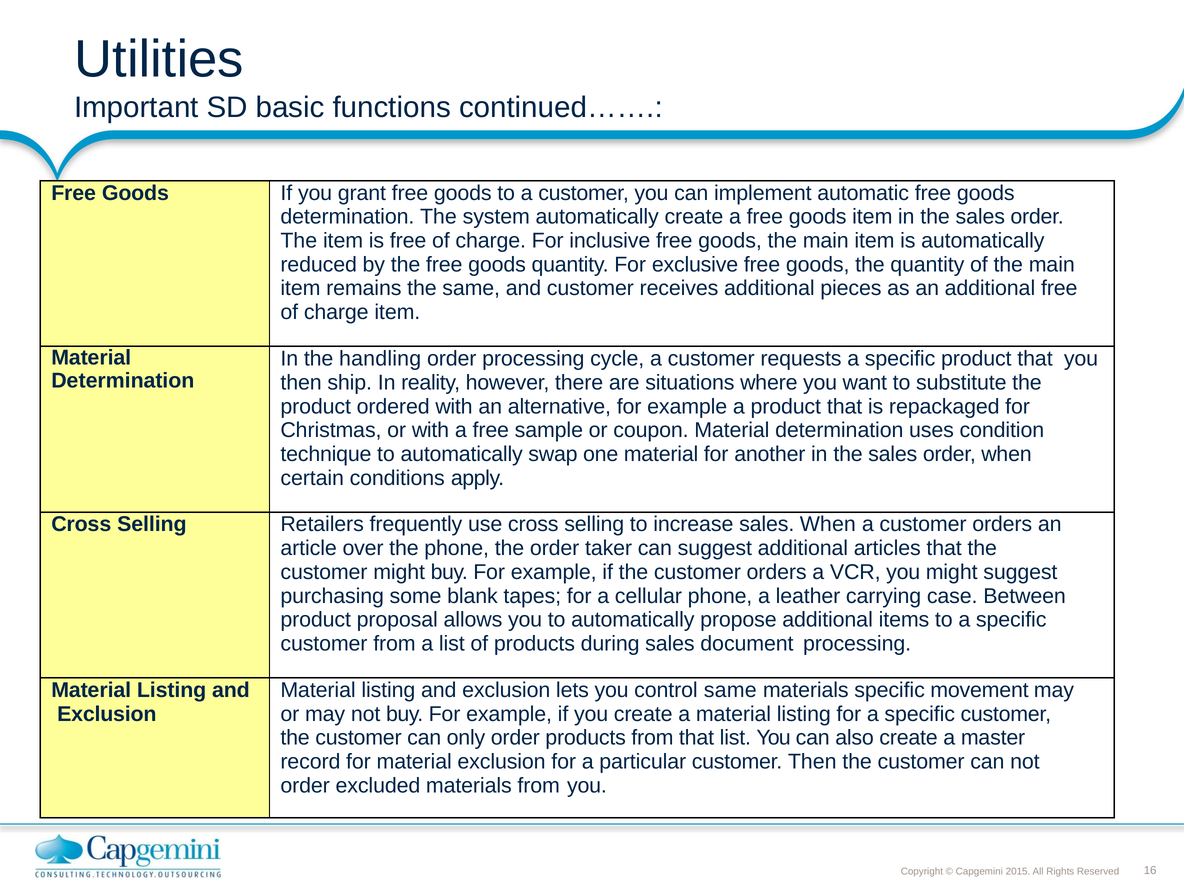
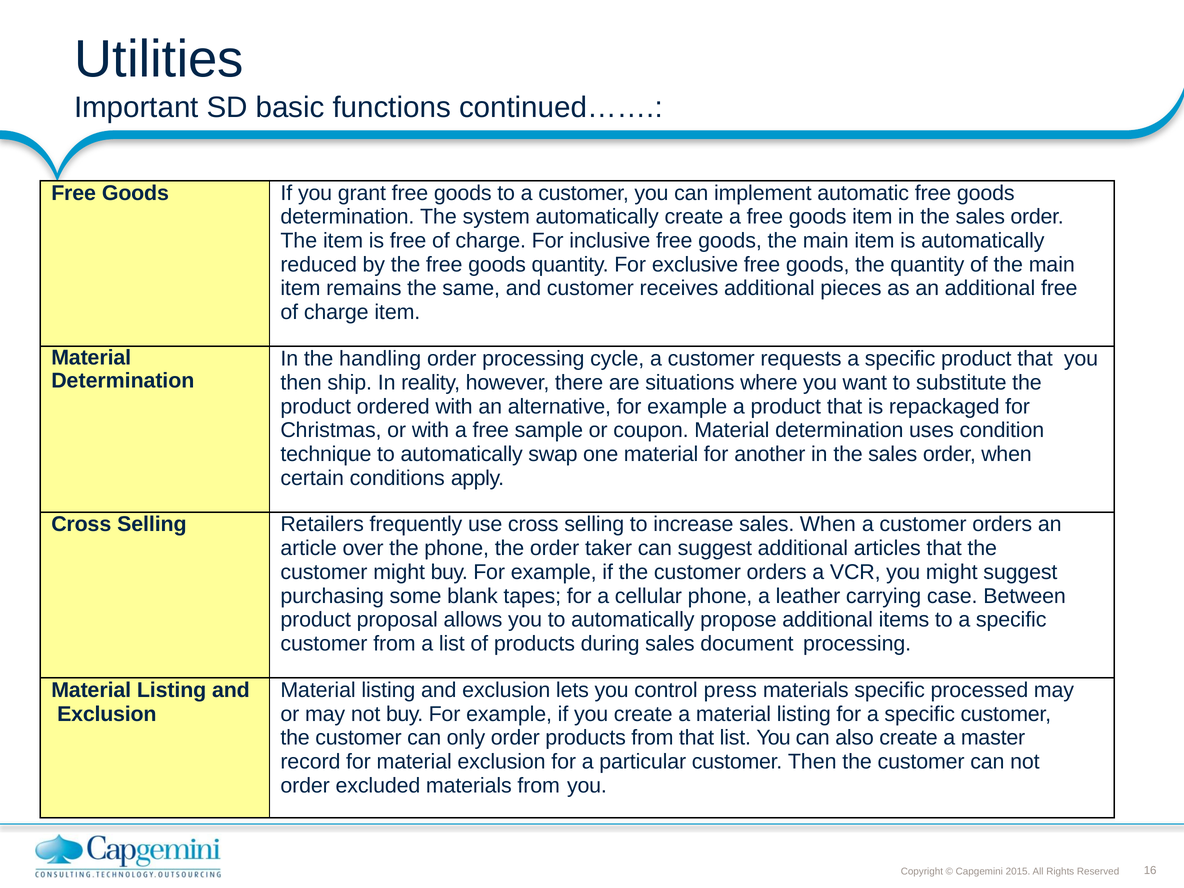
control same: same -> press
movement: movement -> processed
